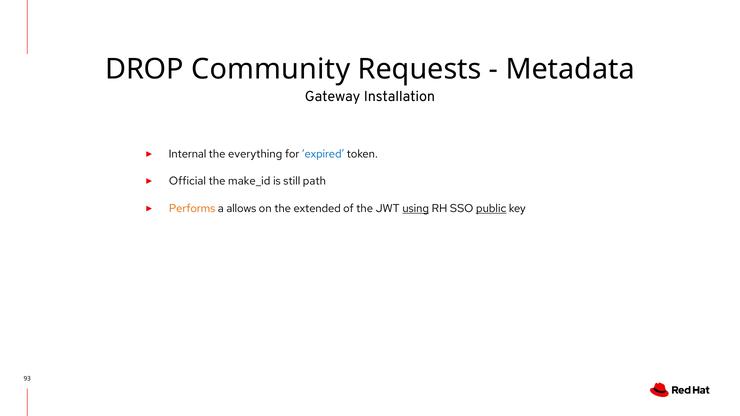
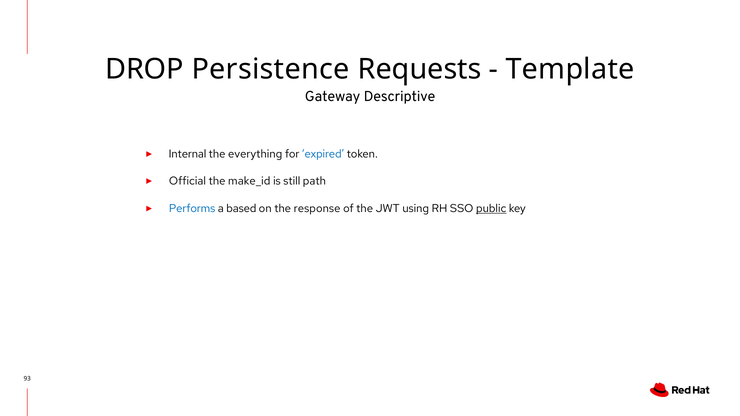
Community: Community -> Persistence
Metadata: Metadata -> Template
Installation: Installation -> Descriptive
Performs colour: orange -> blue
allows: allows -> based
extended: extended -> response
using underline: present -> none
